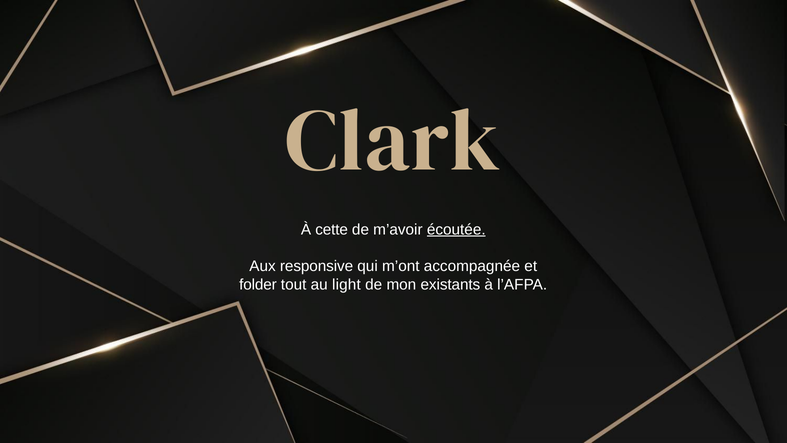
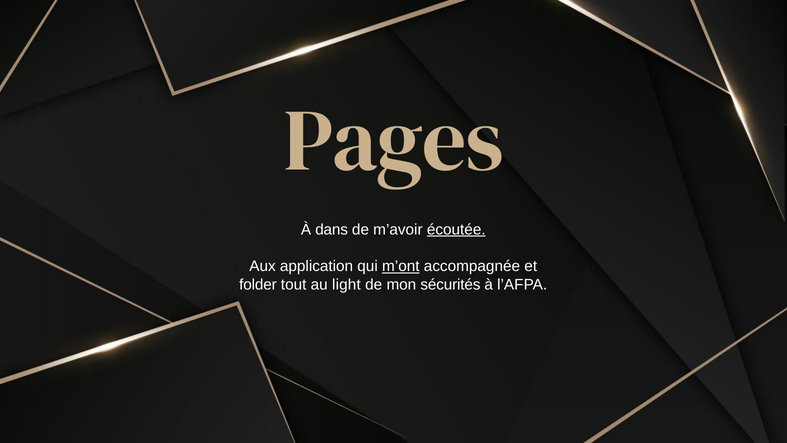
Clark: Clark -> Pages
cette: cette -> dans
responsive: responsive -> application
m’ont underline: none -> present
existants: existants -> sécurités
